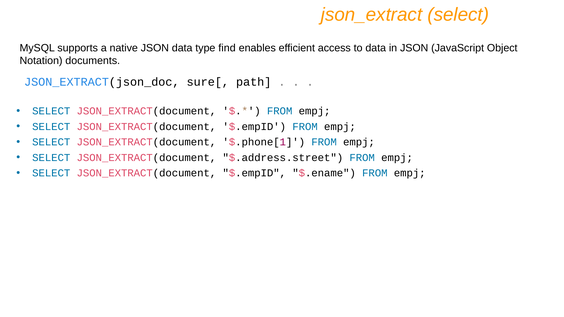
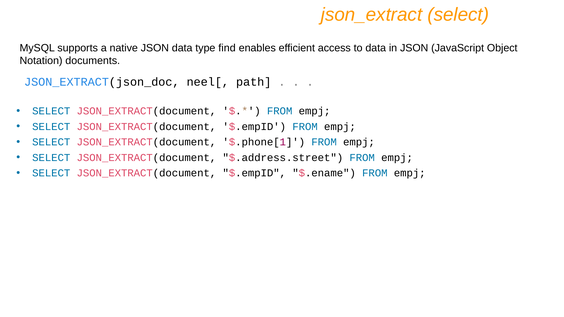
sure[: sure[ -> neel[
